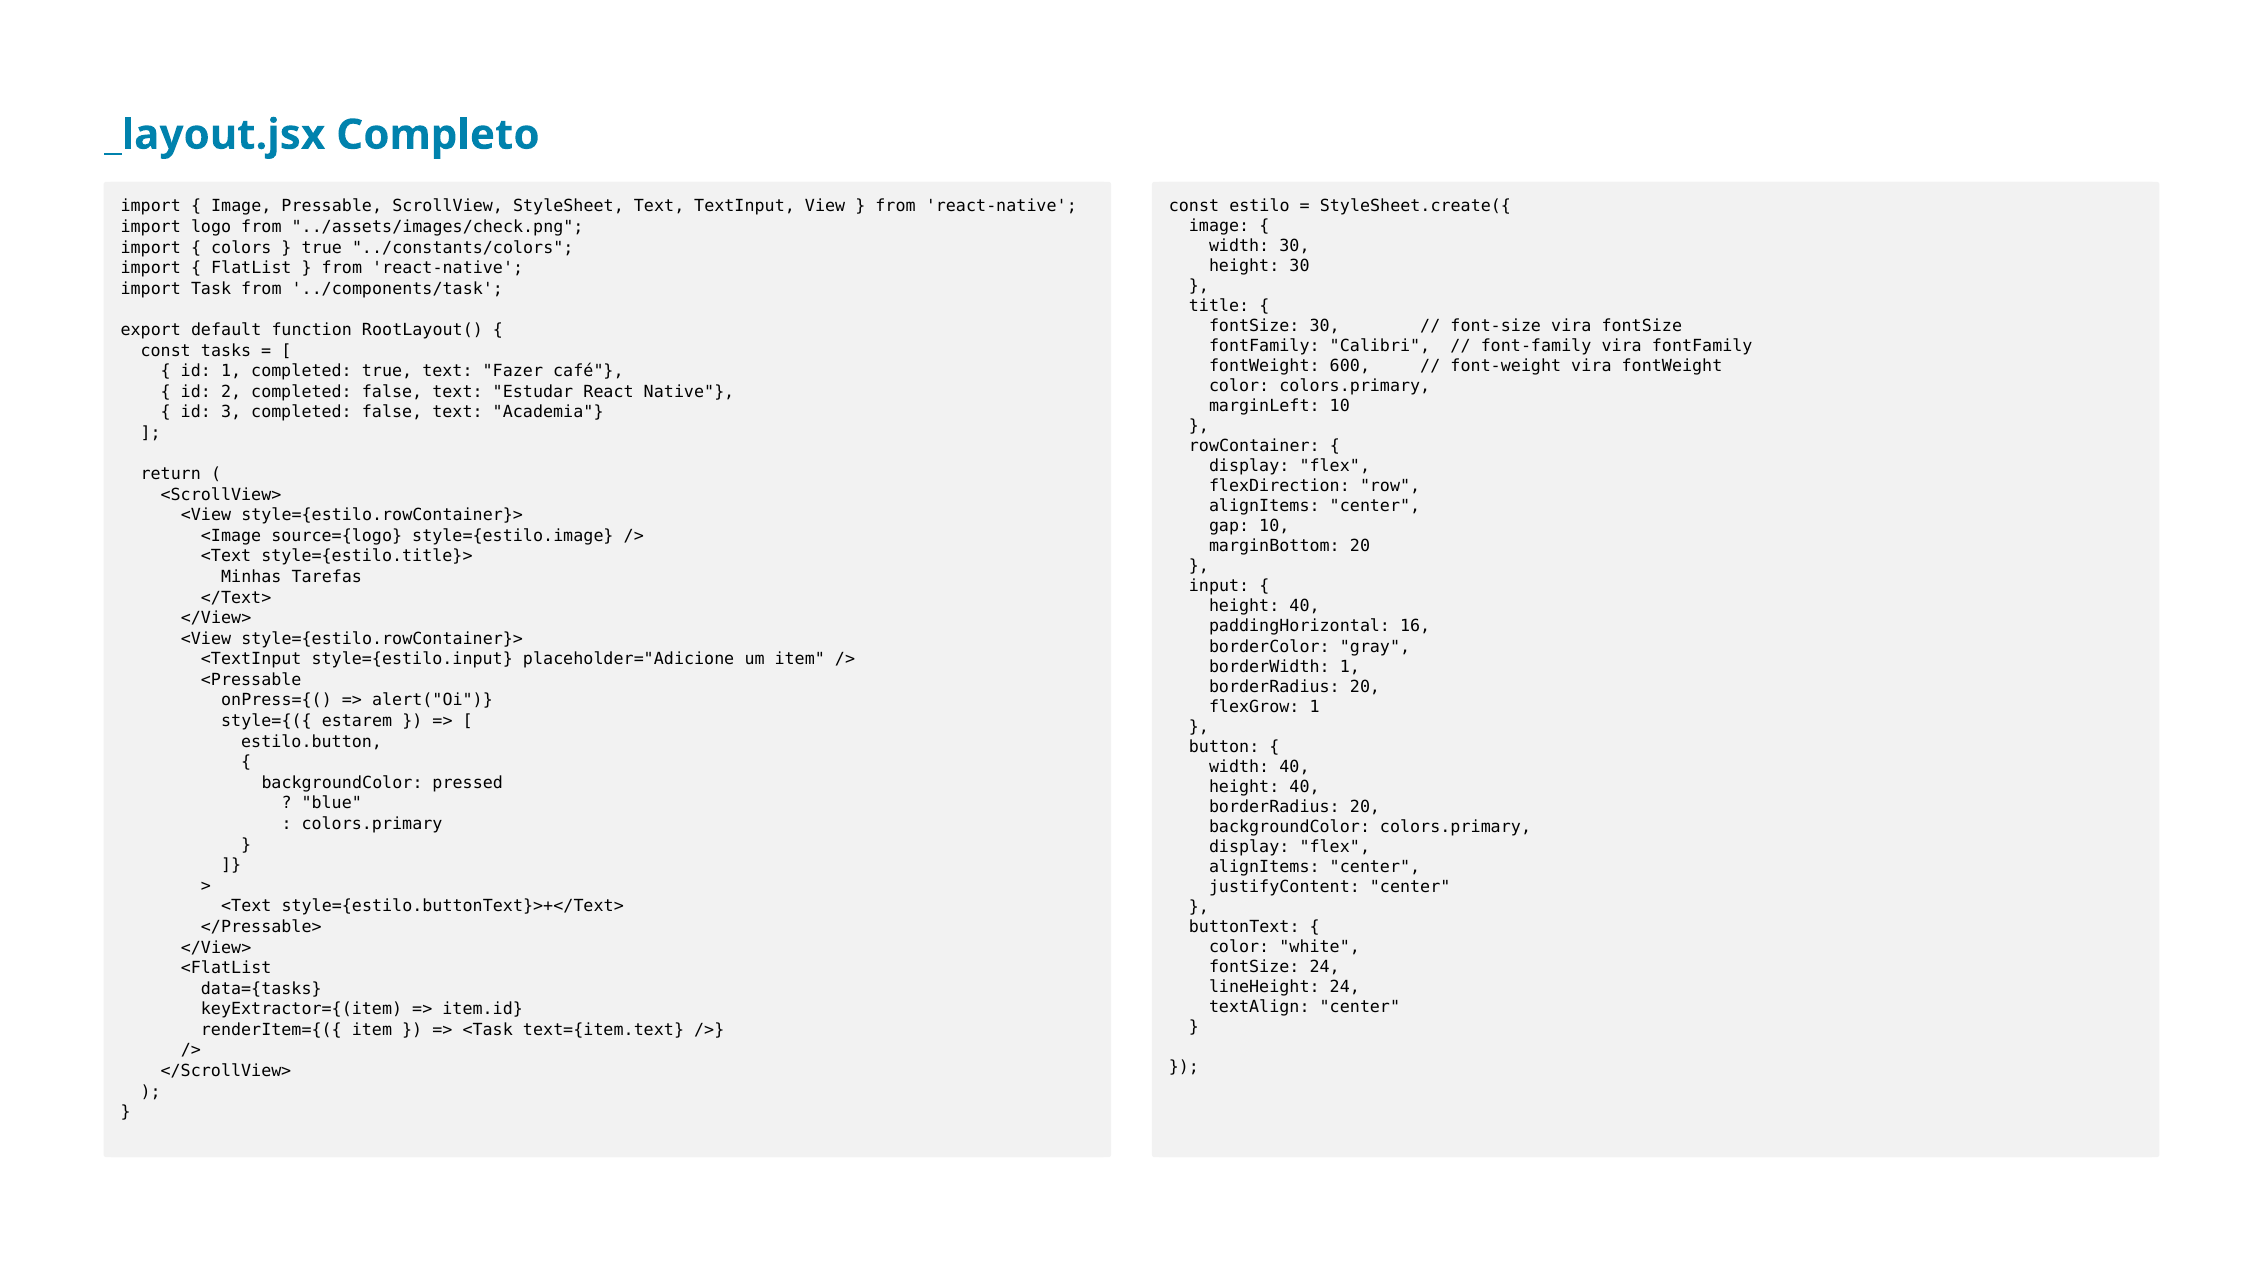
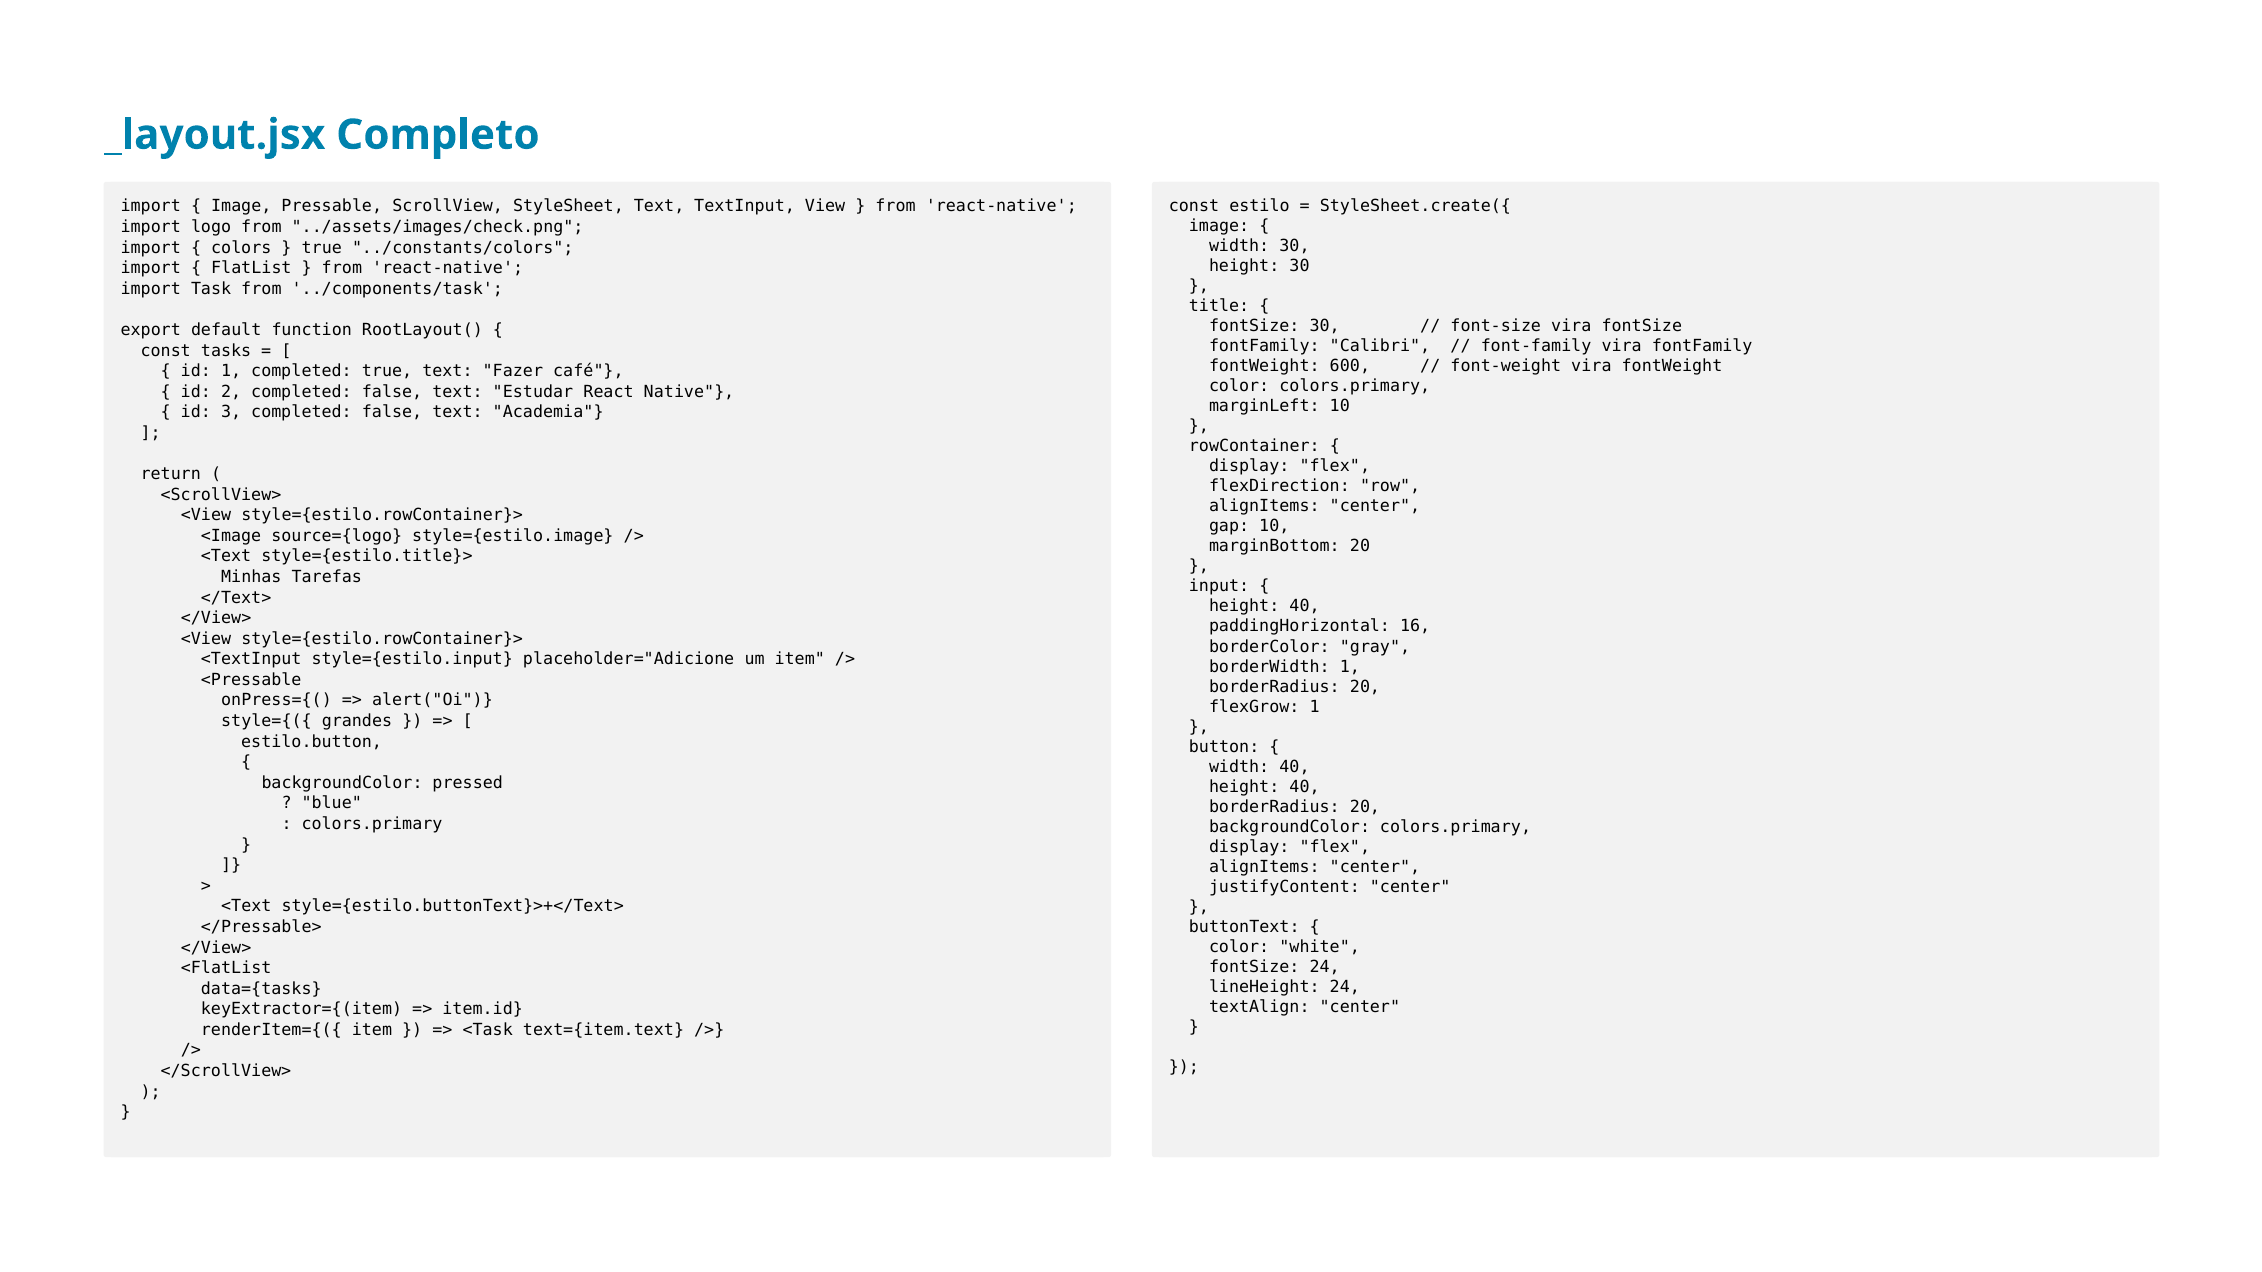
estarem: estarem -> grandes
